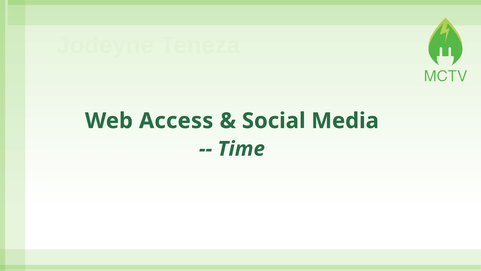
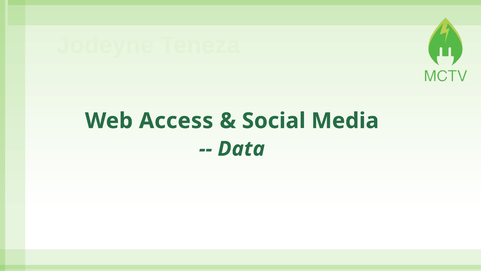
Time: Time -> Data
